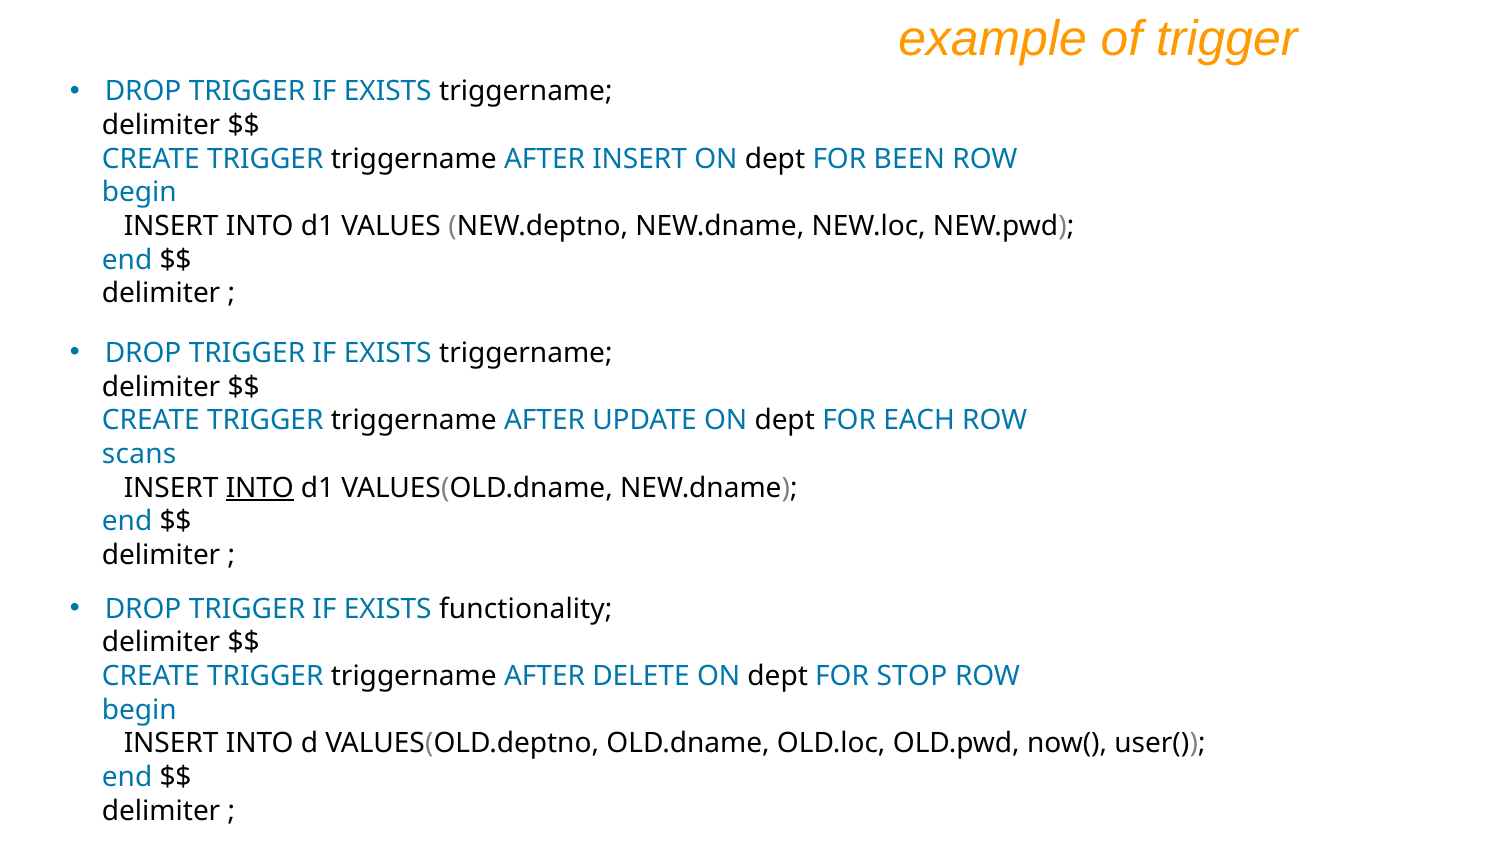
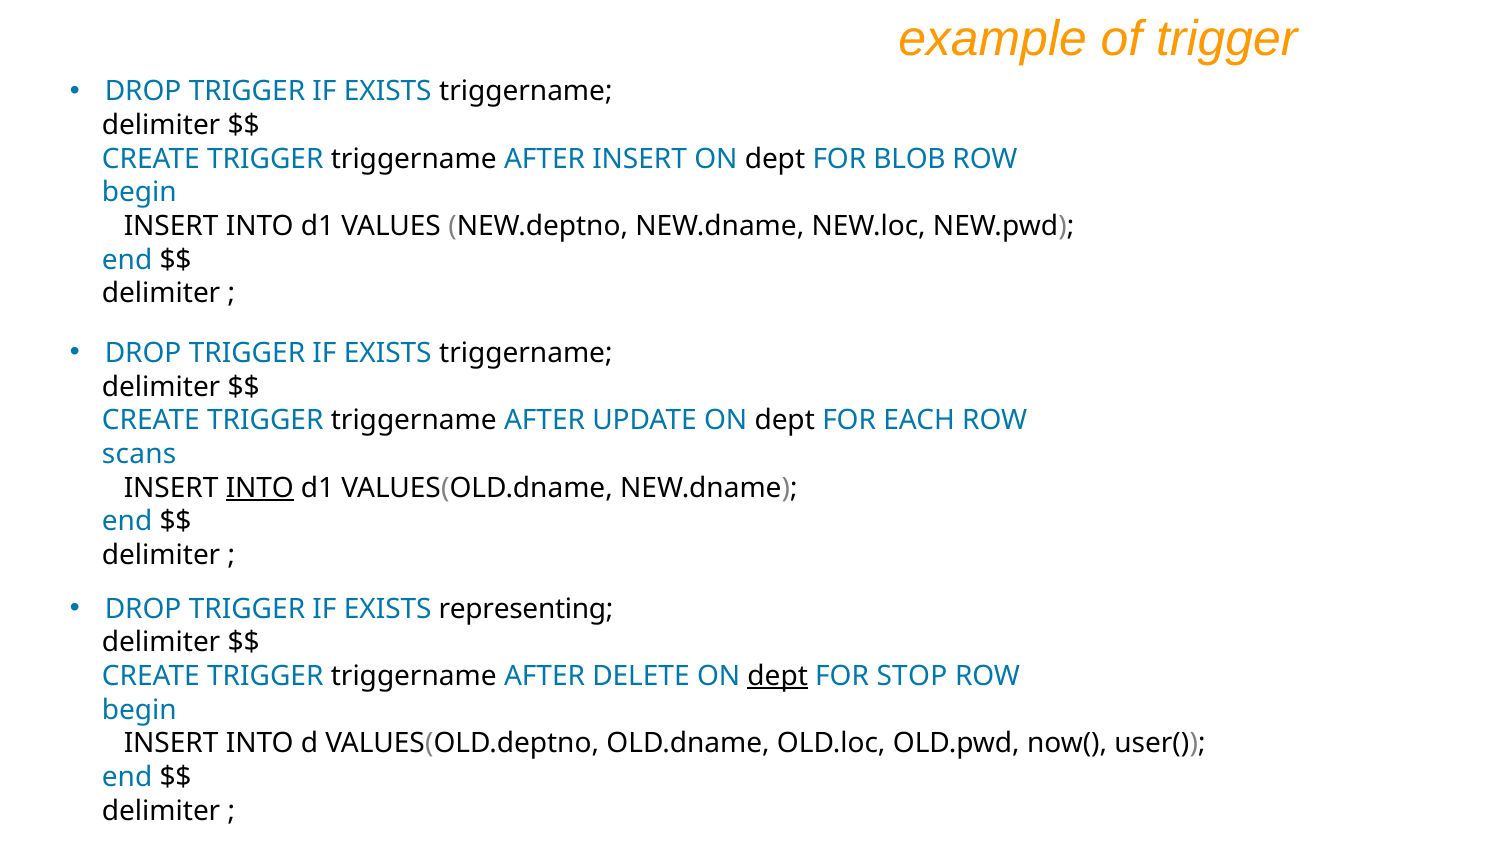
BEEN: BEEN -> BLOB
functionality: functionality -> representing
dept at (778, 676) underline: none -> present
